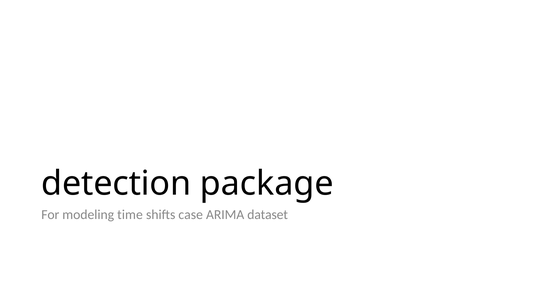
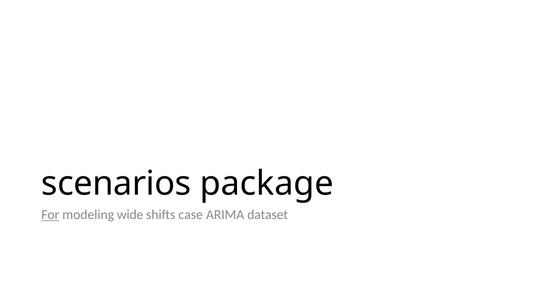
detection: detection -> scenarios
For underline: none -> present
time: time -> wide
